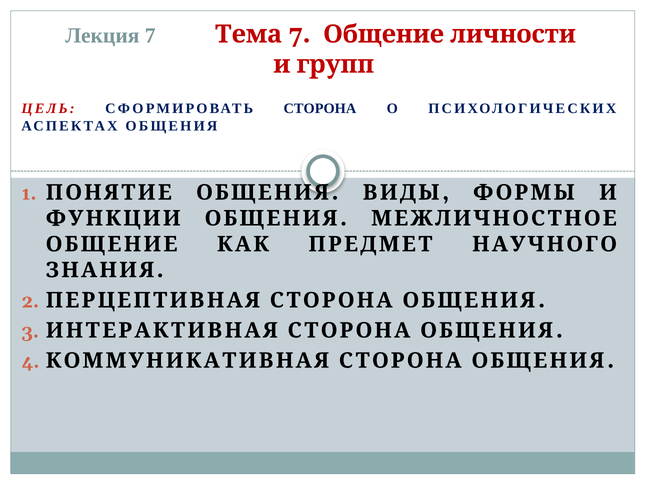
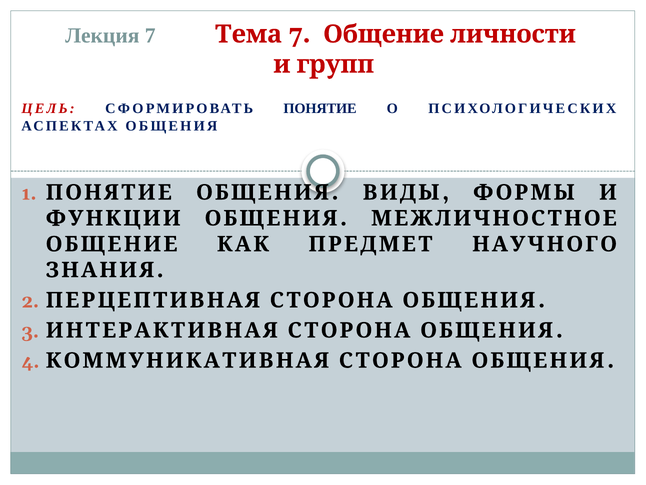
СФОРМИРОВАТЬ СТОРОНА: СТОРОНА -> ПОНЯТИЕ
